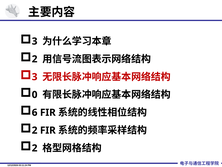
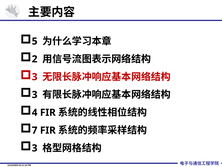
3 at (35, 41): 3 -> 5
0 at (35, 94): 0 -> 3
6: 6 -> 4
2 at (35, 130): 2 -> 7
2 at (35, 148): 2 -> 3
